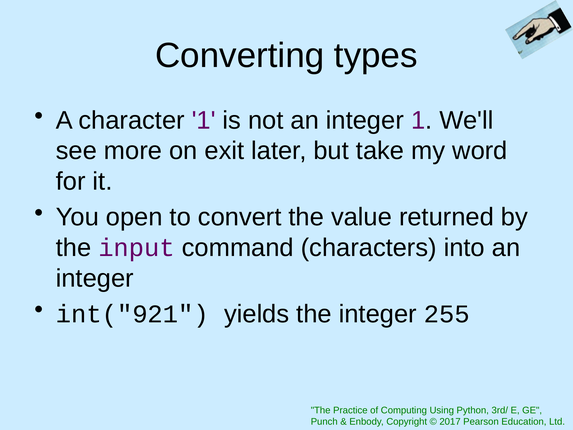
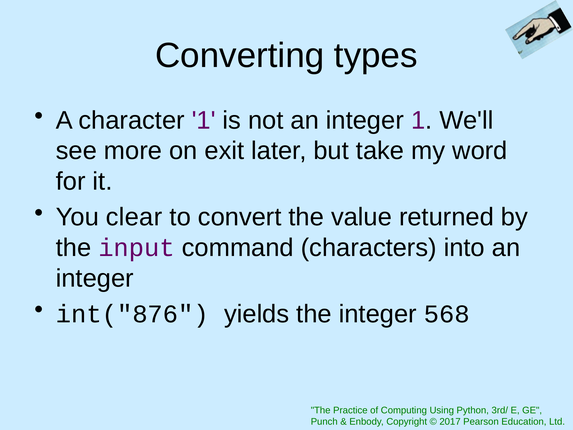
open: open -> clear
int("921: int("921 -> int("876
255: 255 -> 568
